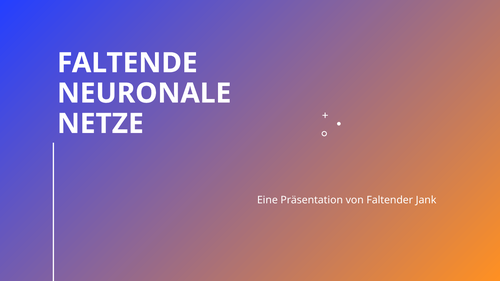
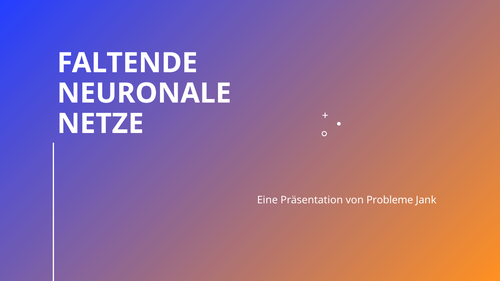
Faltender: Faltender -> Probleme
